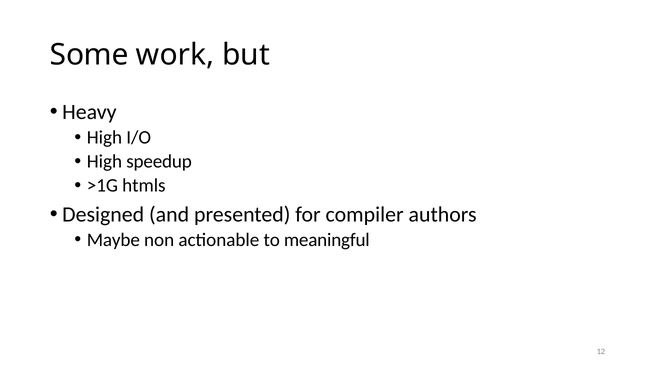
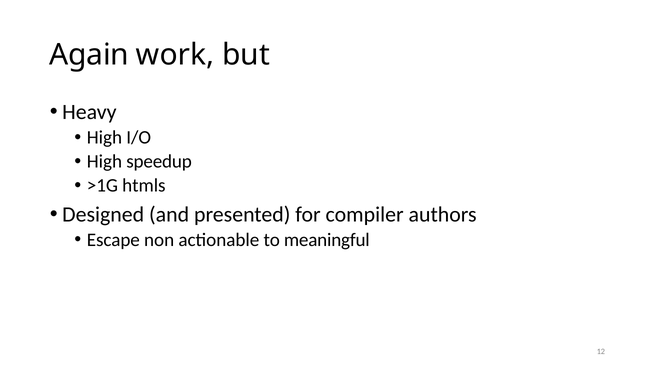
Some: Some -> Again
Maybe: Maybe -> Escape
